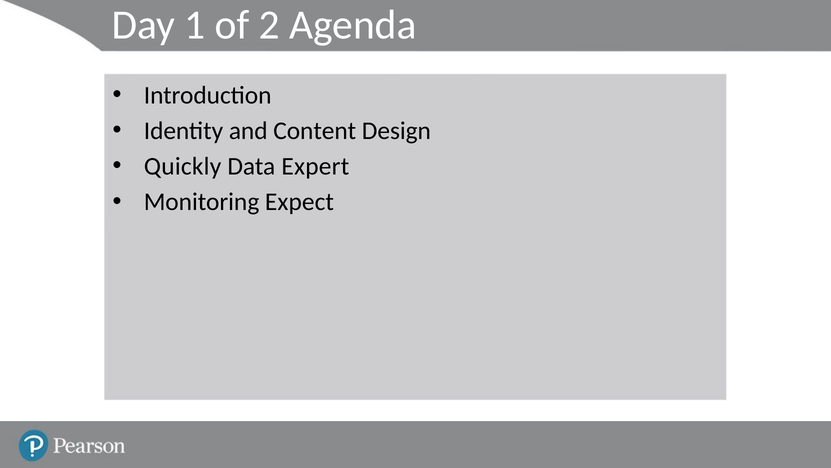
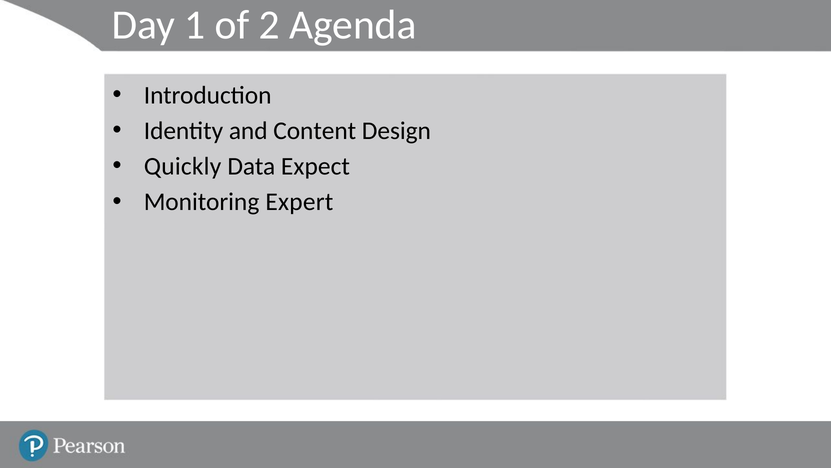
Expert: Expert -> Expect
Expect: Expect -> Expert
